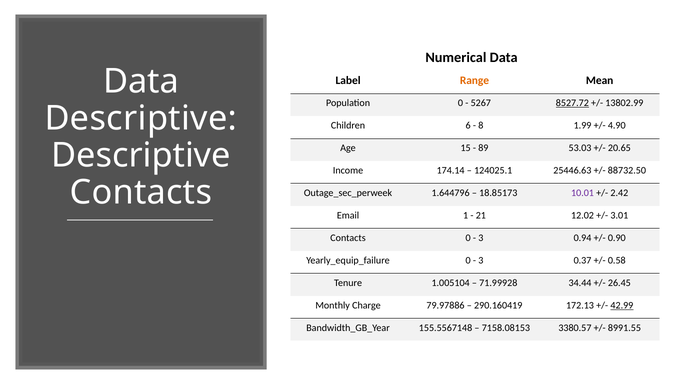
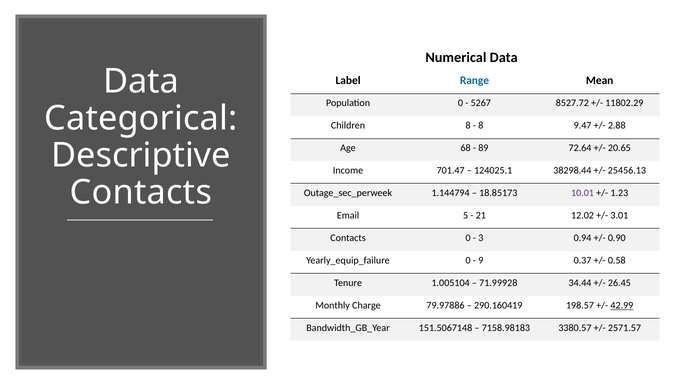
Range colour: orange -> blue
8527.72 underline: present -> none
13802.99: 13802.99 -> 11802.29
Descriptive at (141, 119): Descriptive -> Categorical
Children 6: 6 -> 8
1.99: 1.99 -> 9.47
4.90: 4.90 -> 2.88
15: 15 -> 68
53.03: 53.03 -> 72.64
174.14: 174.14 -> 701.47
25446.63: 25446.63 -> 38298.44
88732.50: 88732.50 -> 25456.13
1.644796: 1.644796 -> 1.144794
2.42: 2.42 -> 1.23
1: 1 -> 5
3 at (481, 261): 3 -> 9
172.13: 172.13 -> 198.57
155.5567148: 155.5567148 -> 151.5067148
7158.08153: 7158.08153 -> 7158.98183
8991.55: 8991.55 -> 2571.57
